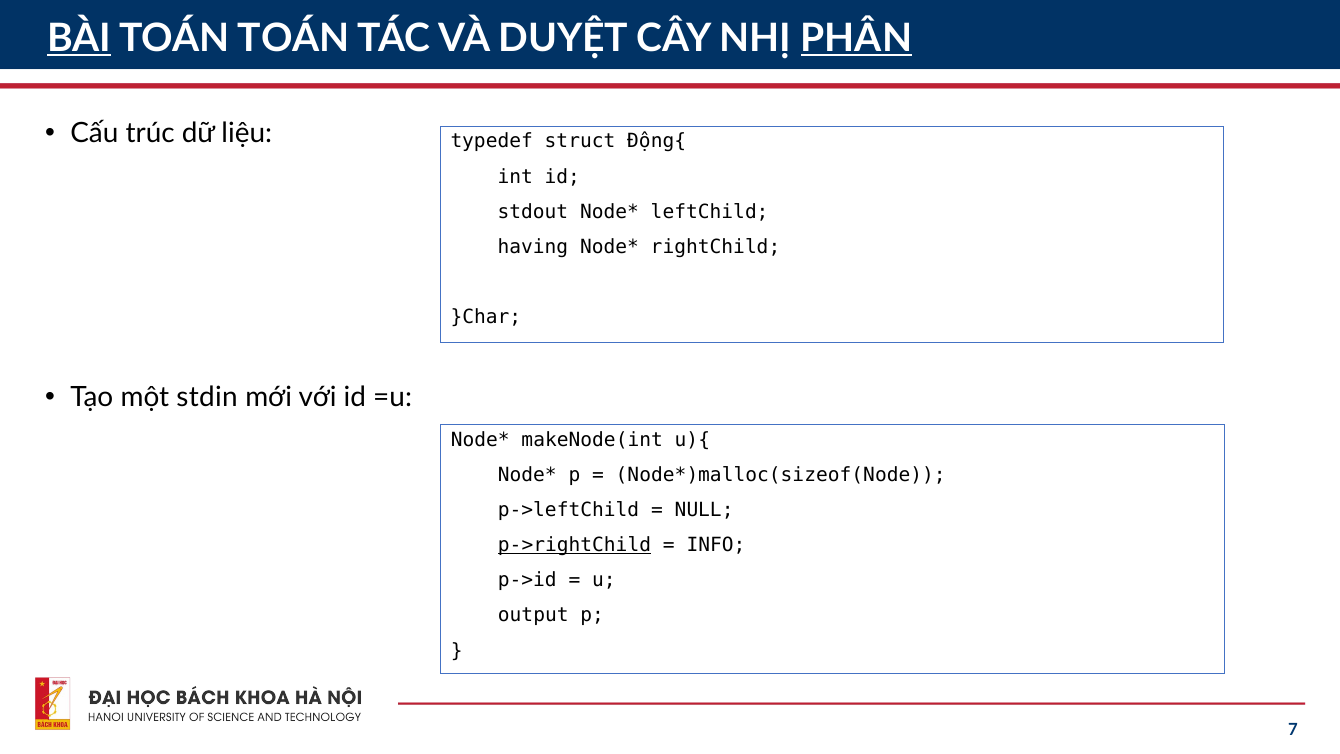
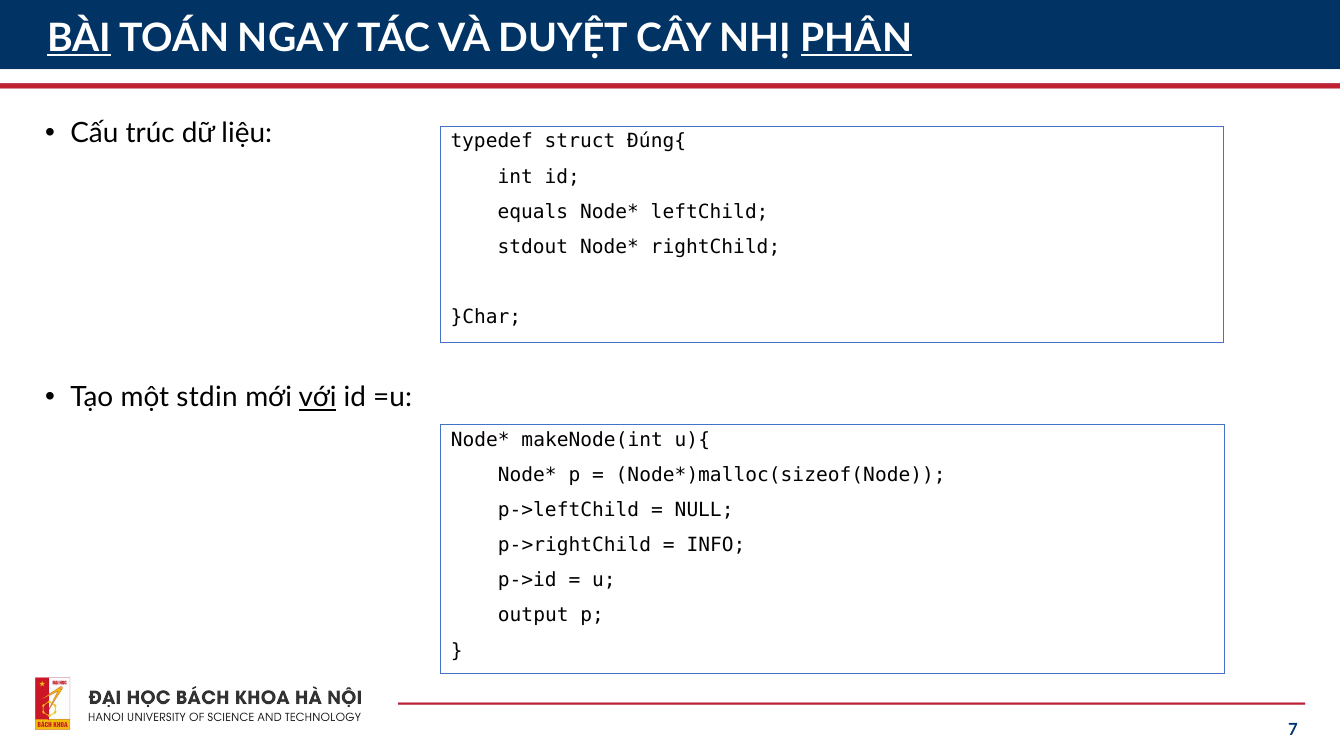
TOÁN TOÁN: TOÁN -> NGAY
Động{: Động{ -> Đúng{
stdout: stdout -> equals
having: having -> stdout
với underline: none -> present
p->rightChild underline: present -> none
